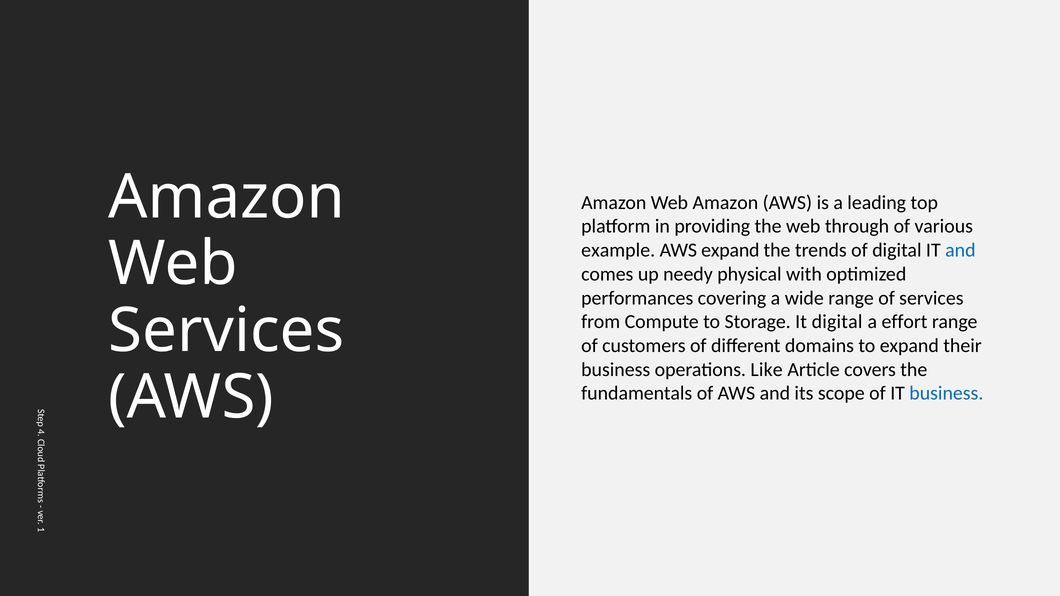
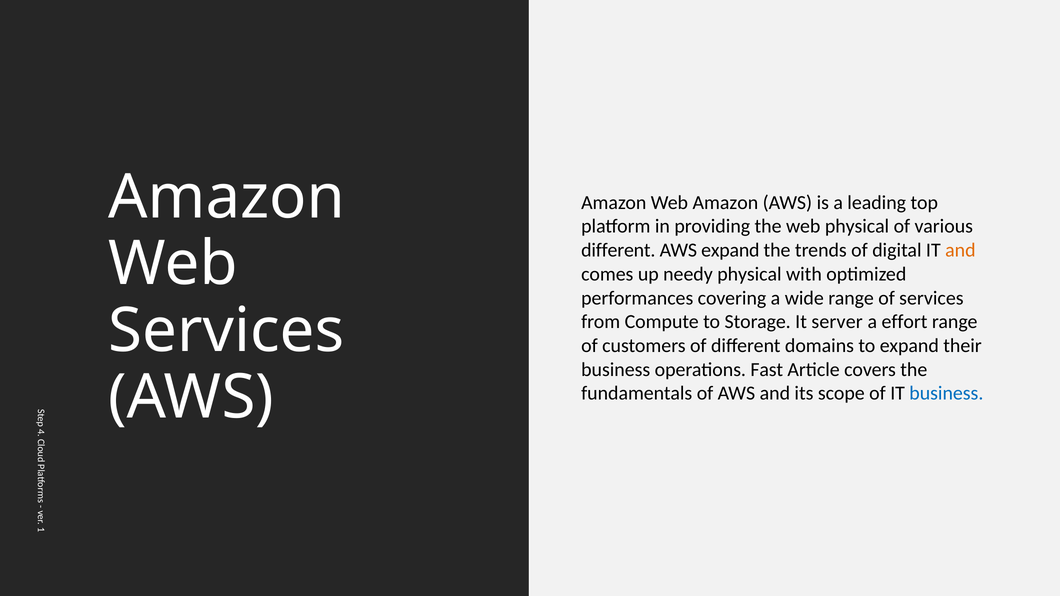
web through: through -> physical
example at (618, 250): example -> different
and at (960, 250) colour: blue -> orange
It digital: digital -> server
Like: Like -> Fast
